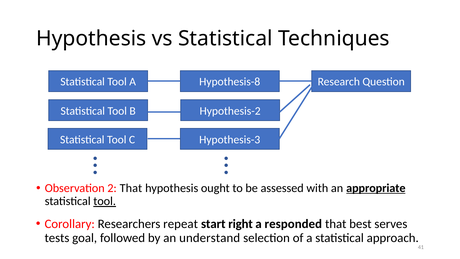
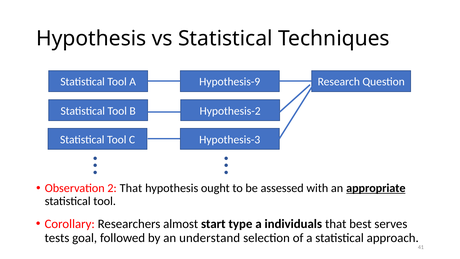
Hypothesis-8: Hypothesis-8 -> Hypothesis-9
tool at (105, 201) underline: present -> none
repeat: repeat -> almost
right: right -> type
responded: responded -> individuals
